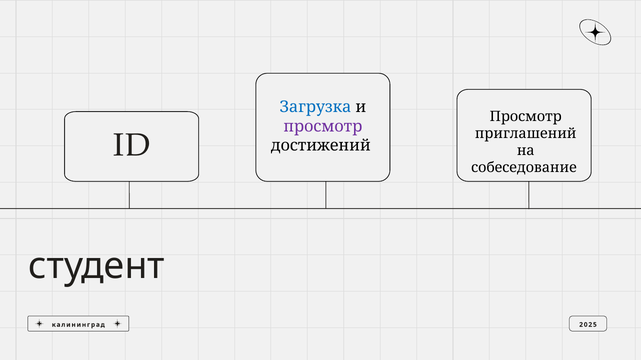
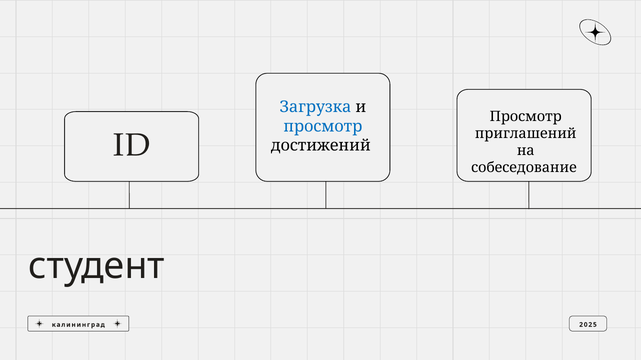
просмотр at (323, 127) colour: purple -> blue
